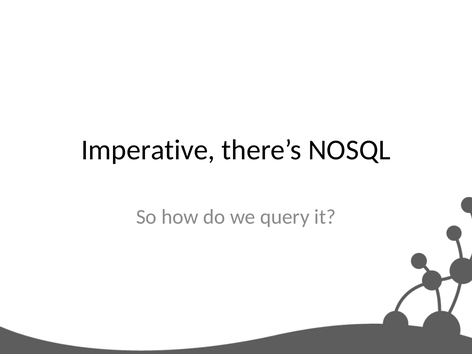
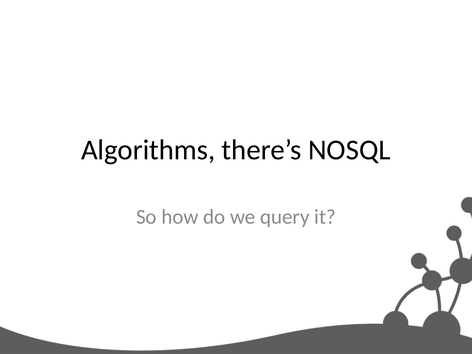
Imperative: Imperative -> Algorithms
